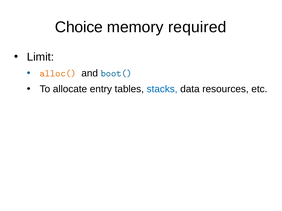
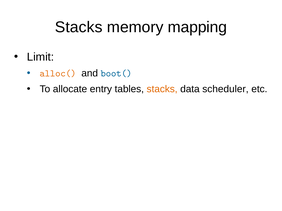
Choice at (79, 27): Choice -> Stacks
required: required -> mapping
stacks at (162, 89) colour: blue -> orange
resources: resources -> scheduler
